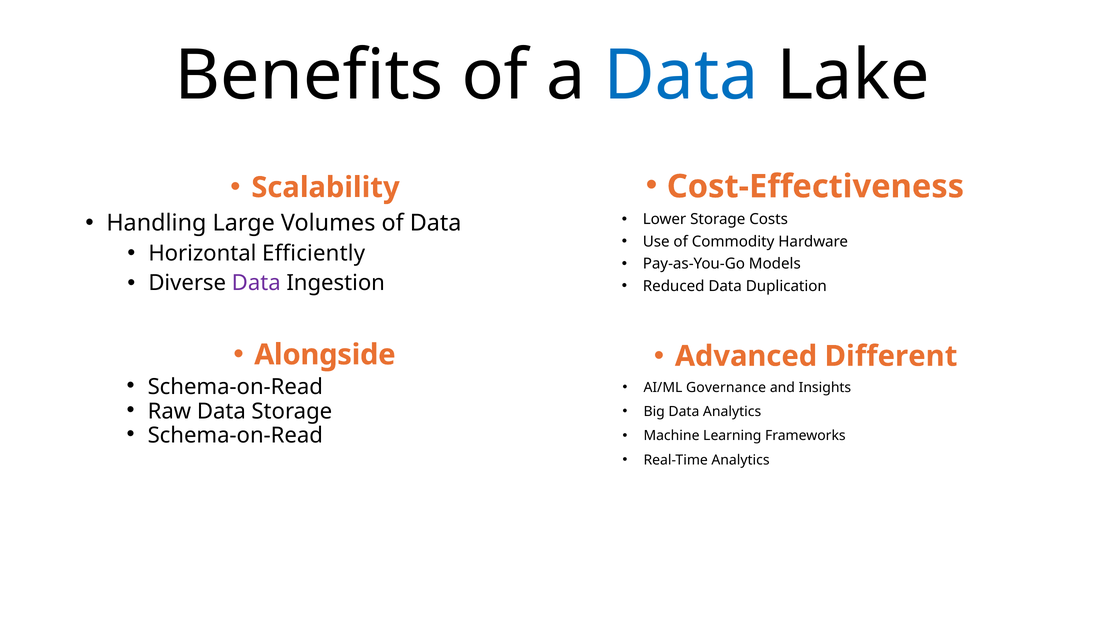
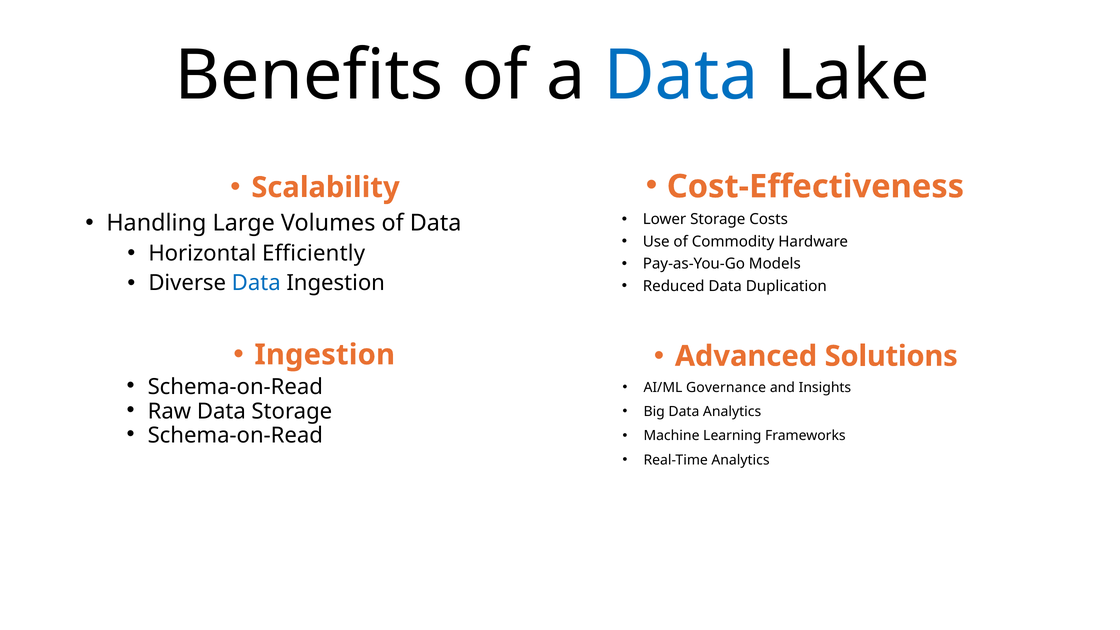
Data at (256, 283) colour: purple -> blue
Alongside at (325, 355): Alongside -> Ingestion
Different: Different -> Solutions
